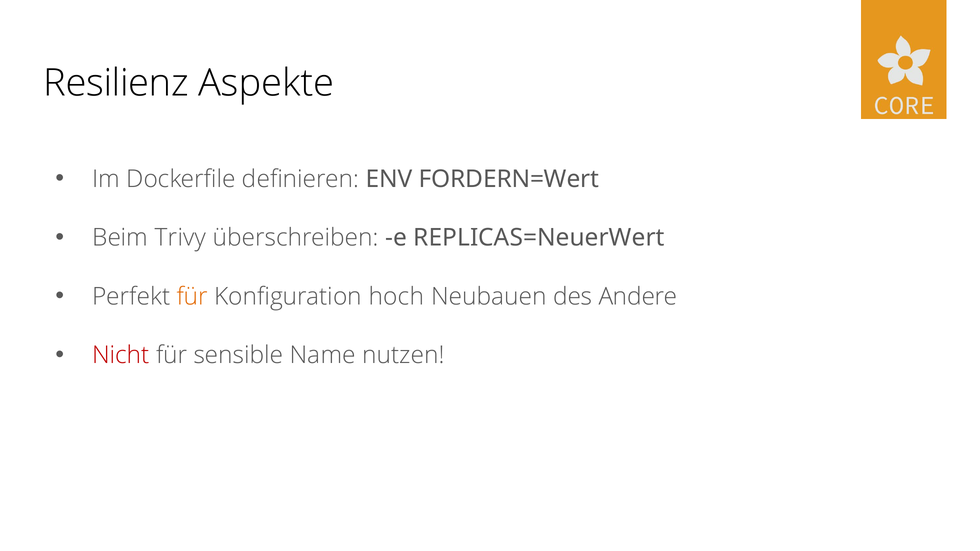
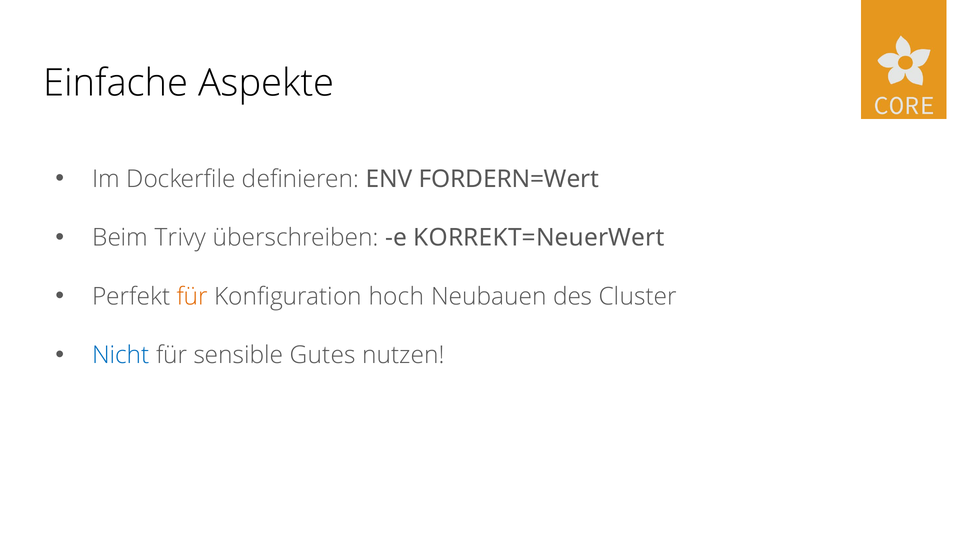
Resilienz: Resilienz -> Einfache
REPLICAS=NeuerWert: REPLICAS=NeuerWert -> KORREKT=NeuerWert
Andere: Andere -> Cluster
Nicht colour: red -> blue
Name: Name -> Gutes
